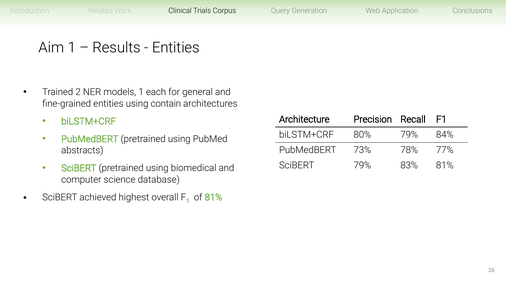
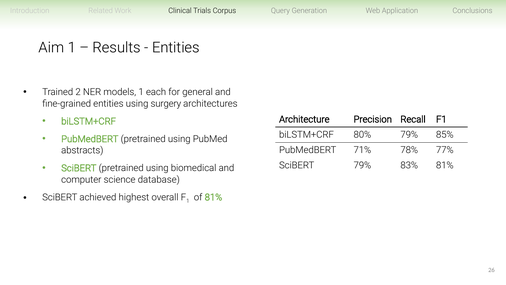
contain: contain -> surgery
84%: 84% -> 85%
73%: 73% -> 71%
